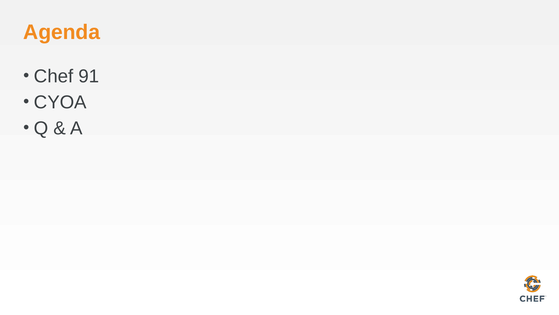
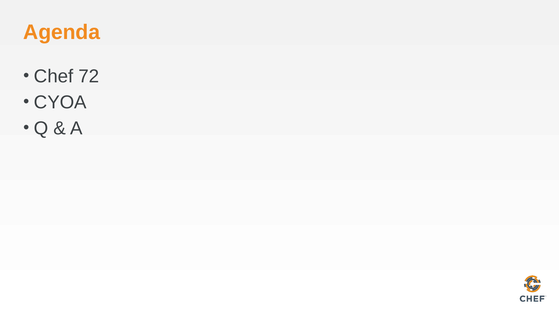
91: 91 -> 72
